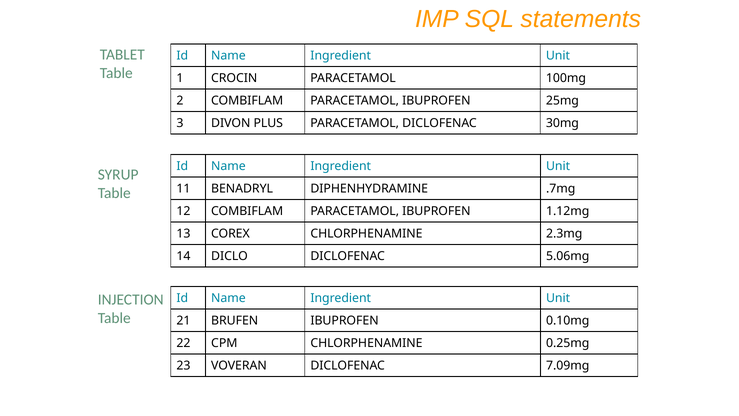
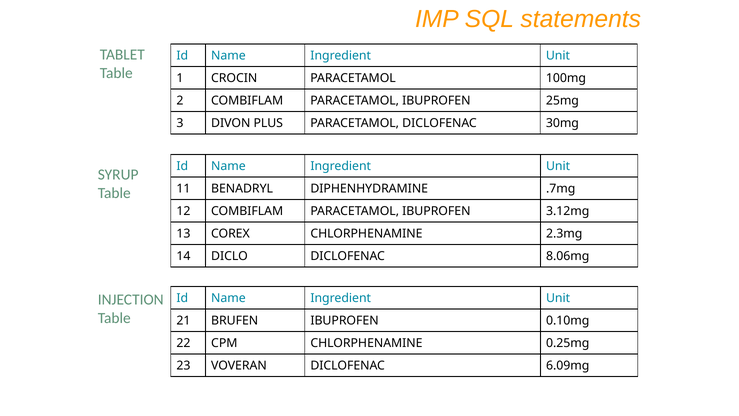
1.12mg: 1.12mg -> 3.12mg
5.06mg: 5.06mg -> 8.06mg
7.09mg: 7.09mg -> 6.09mg
